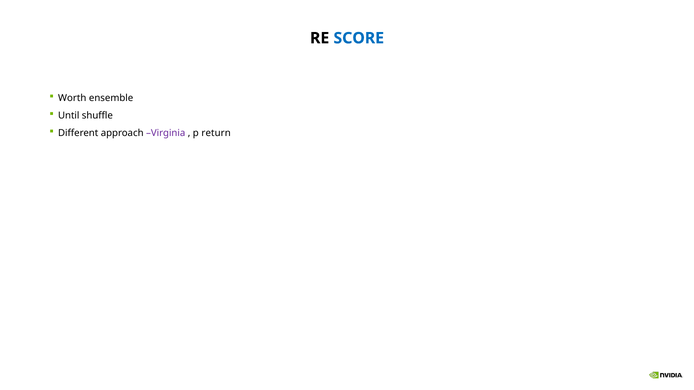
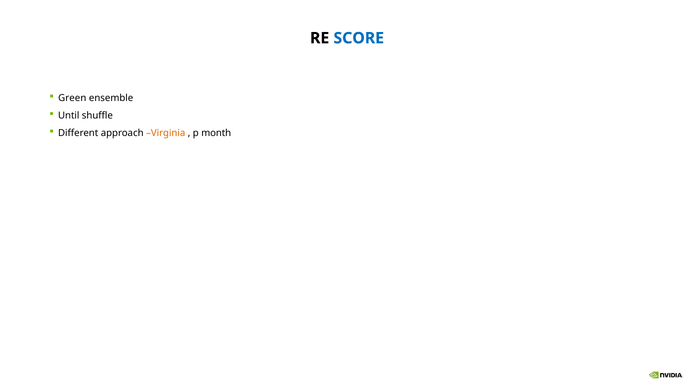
Worth: Worth -> Green
Virginia colour: purple -> orange
return: return -> month
